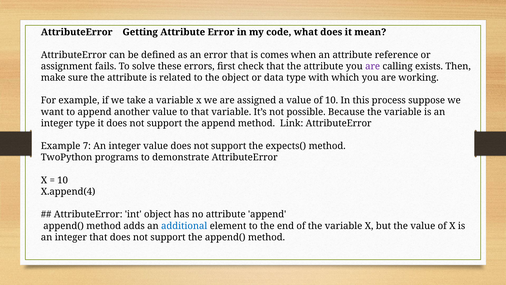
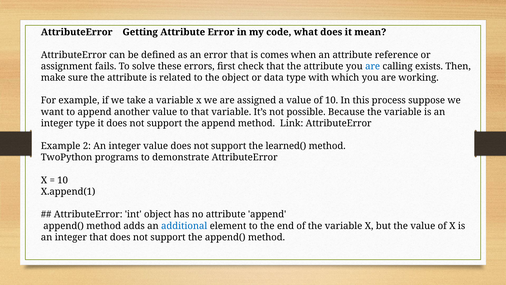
are at (373, 66) colour: purple -> blue
7: 7 -> 2
expects(: expects( -> learned(
X.append(4: X.append(4 -> X.append(1
